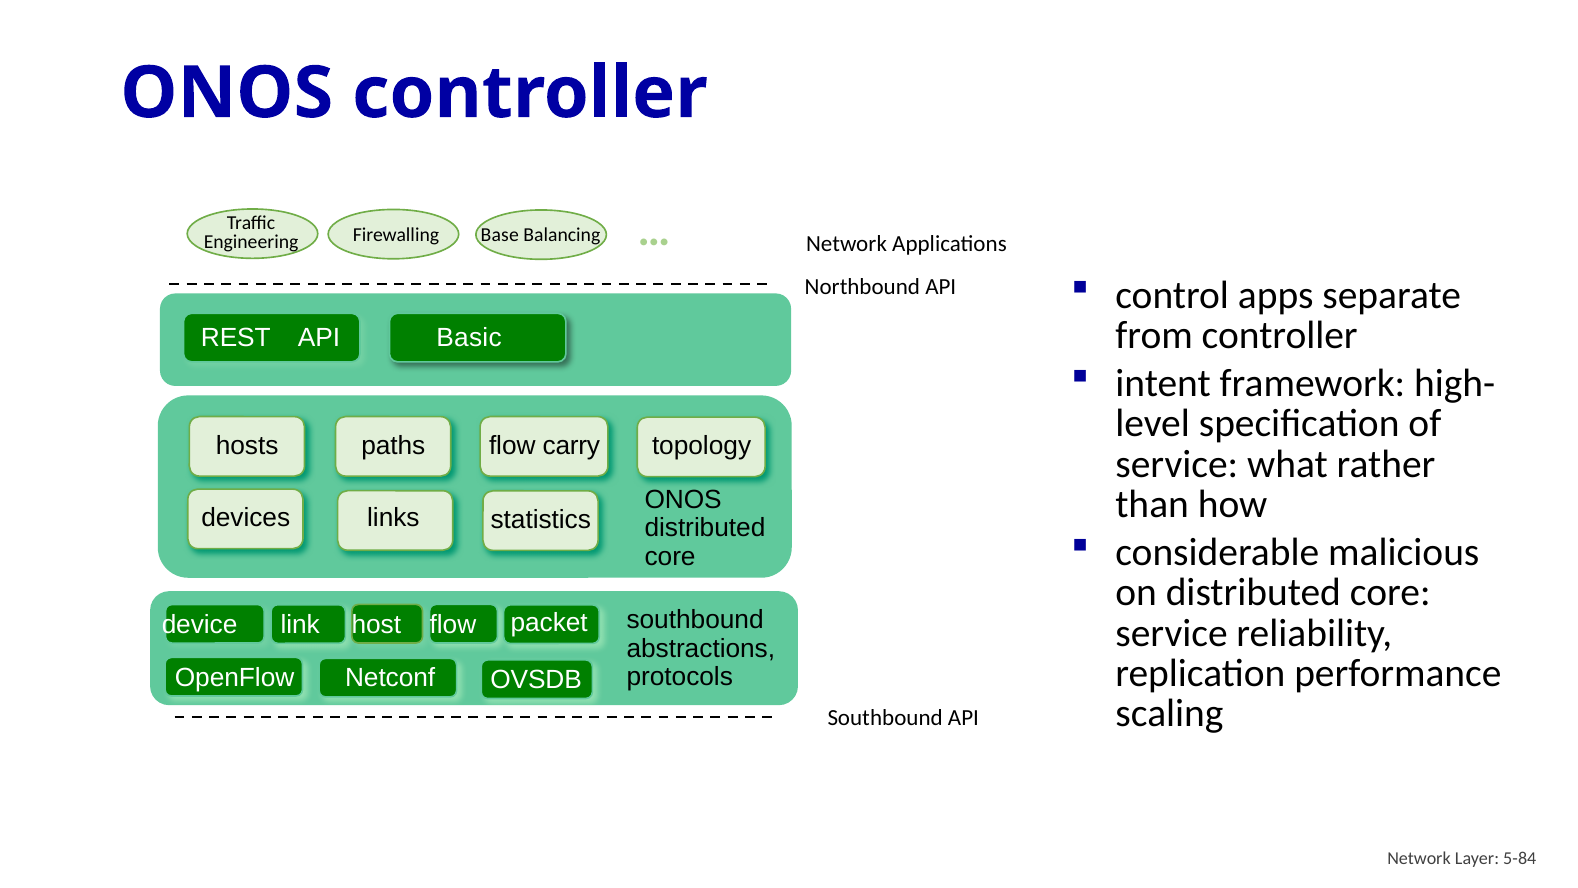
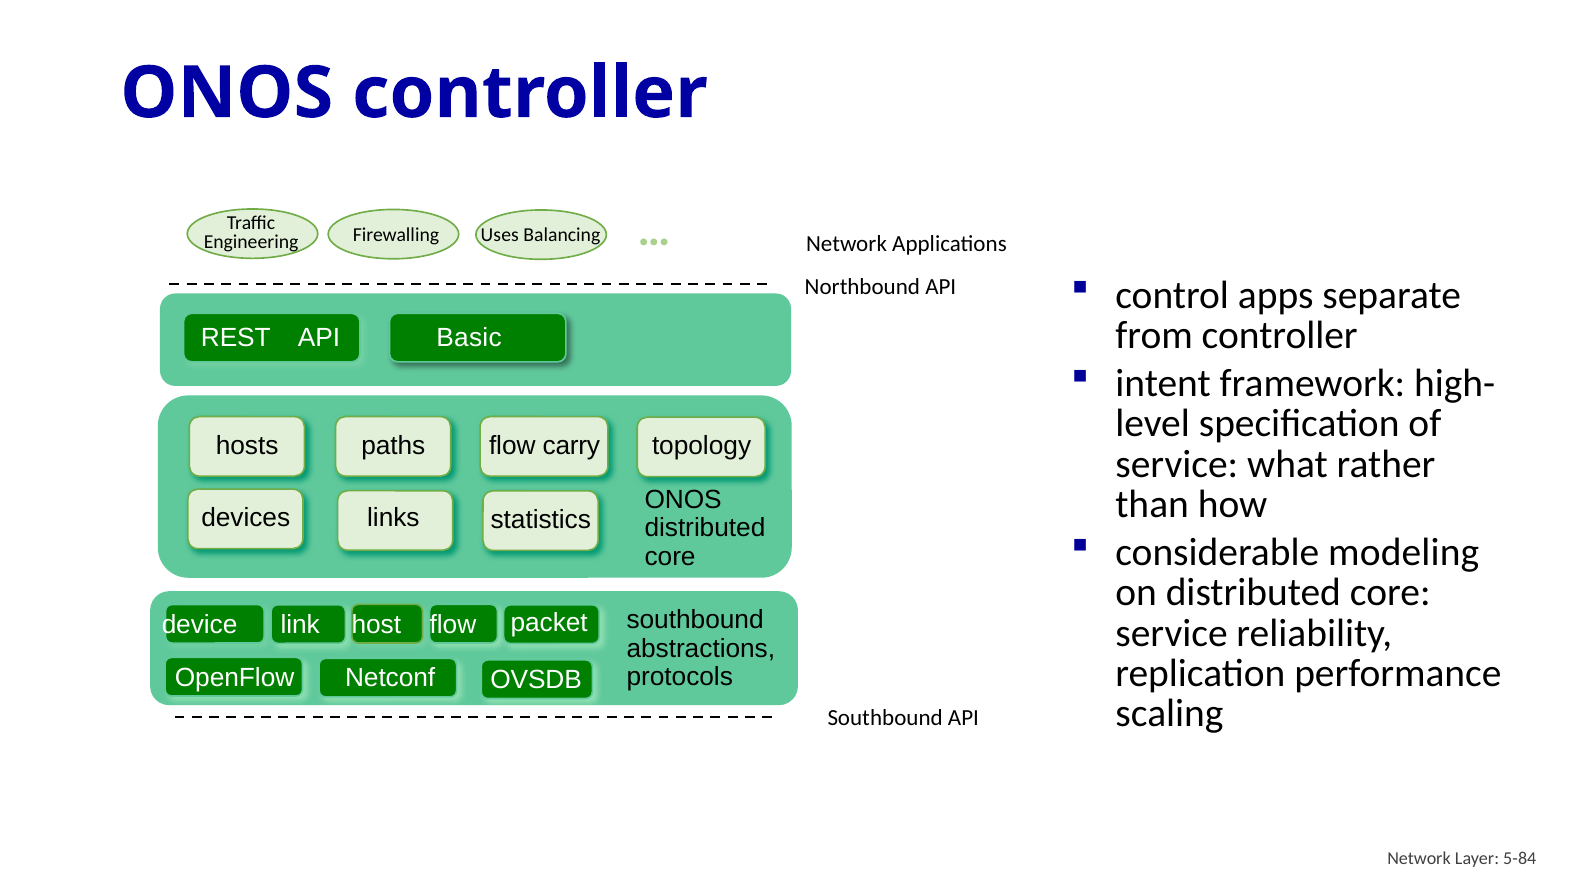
Base: Base -> Uses
malicious: malicious -> modeling
